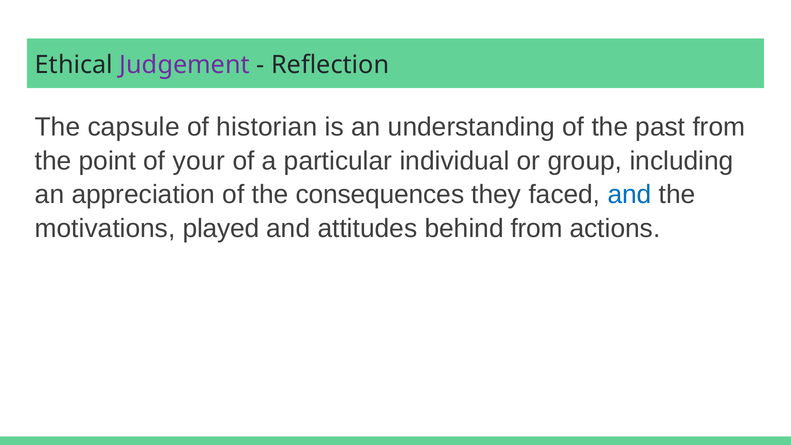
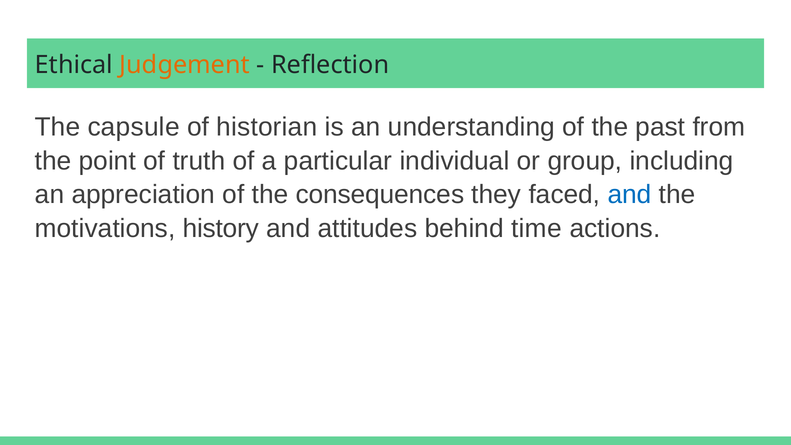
Judgement colour: purple -> orange
your: your -> truth
played: played -> history
behind from: from -> time
